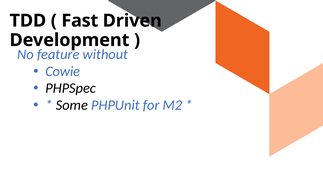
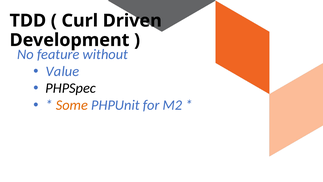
Fast: Fast -> Curl
Cowie: Cowie -> Value
Some colour: black -> orange
